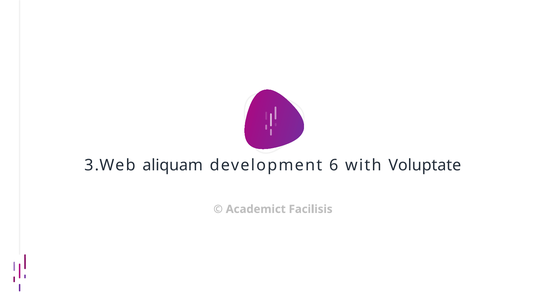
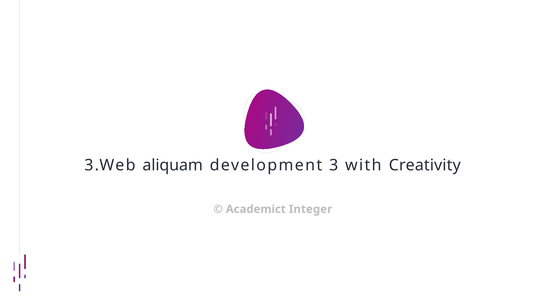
6: 6 -> 3
Voluptate: Voluptate -> Creativity
Facilisis: Facilisis -> Integer
